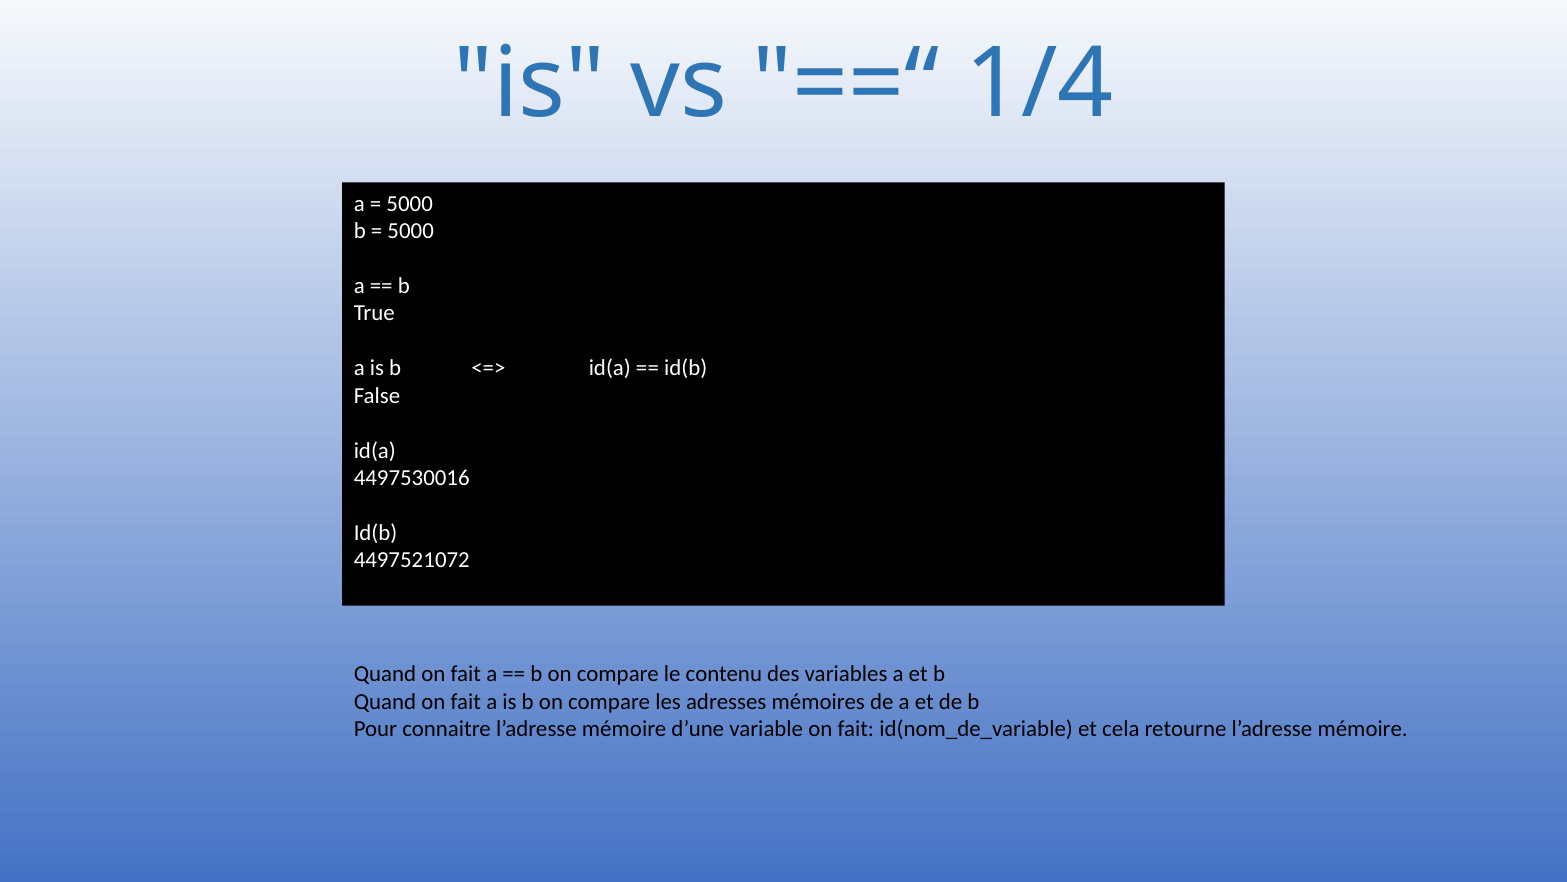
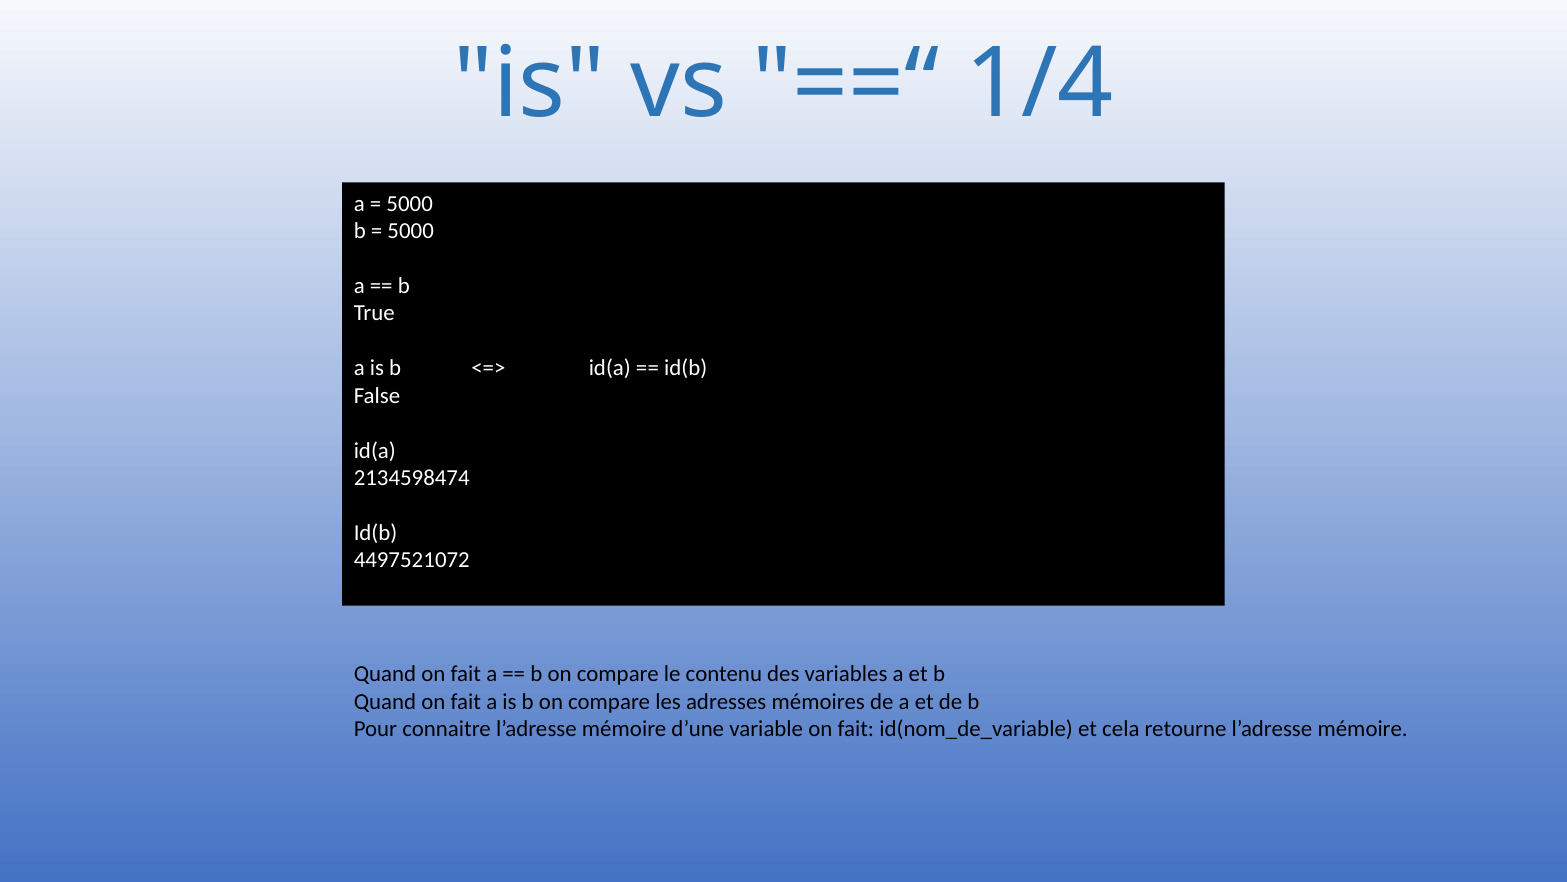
4497530016: 4497530016 -> 2134598474
